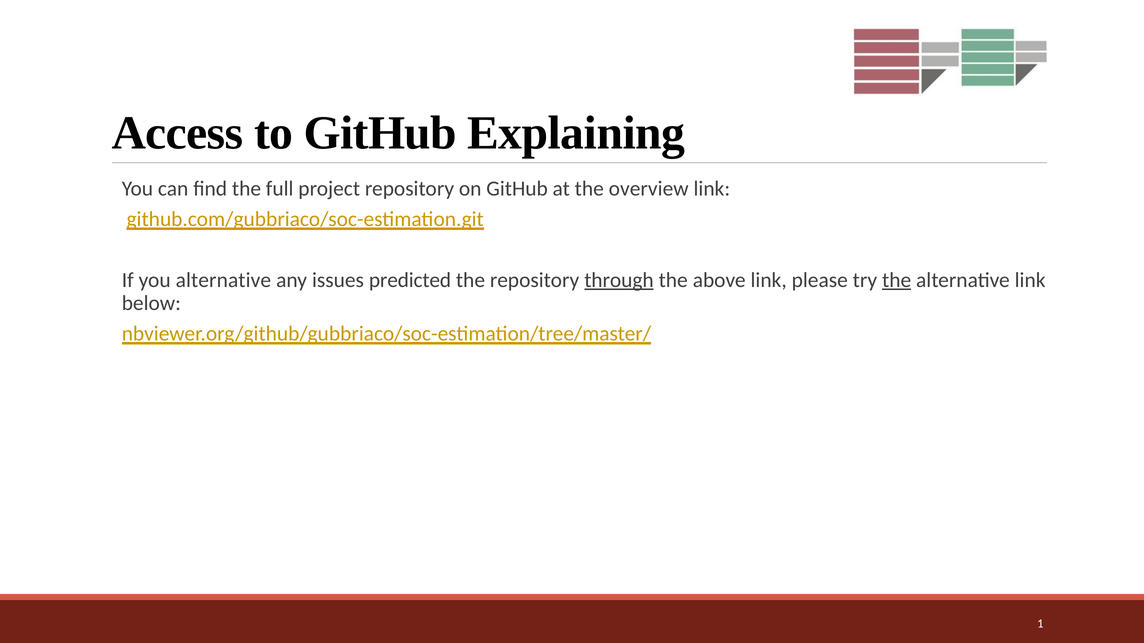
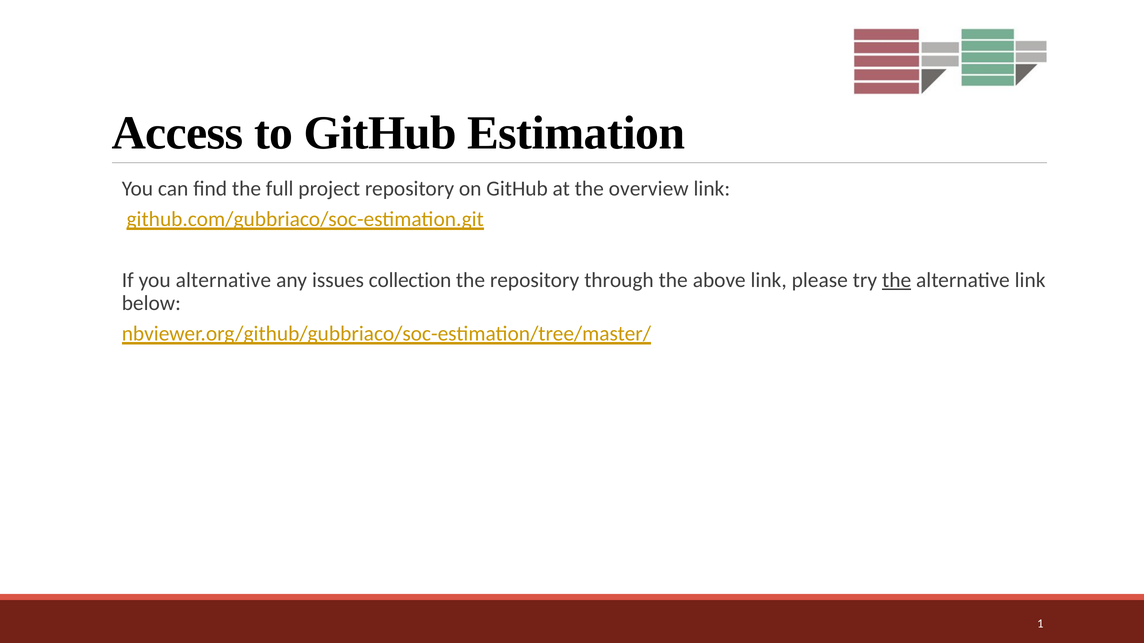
Explaining: Explaining -> Estimation
predicted: predicted -> collection
through underline: present -> none
